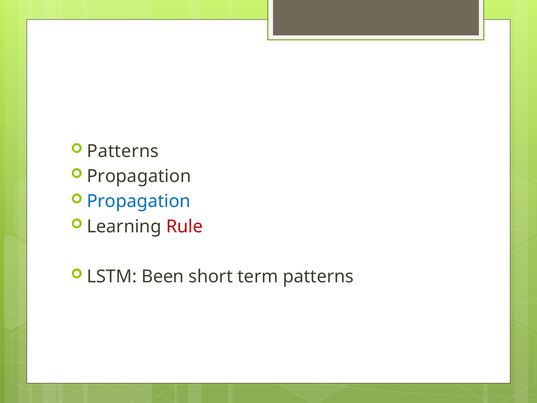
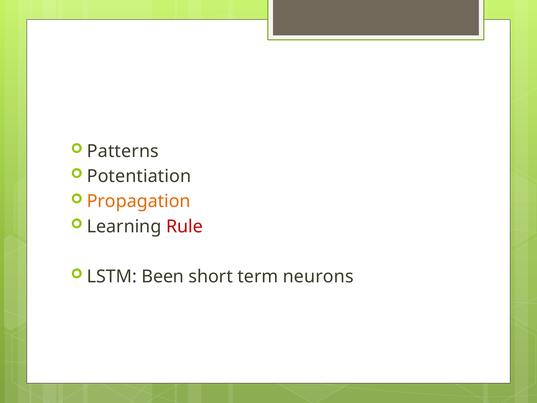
Propagation at (139, 176): Propagation -> Potentiation
Propagation at (139, 201) colour: blue -> orange
term patterns: patterns -> neurons
